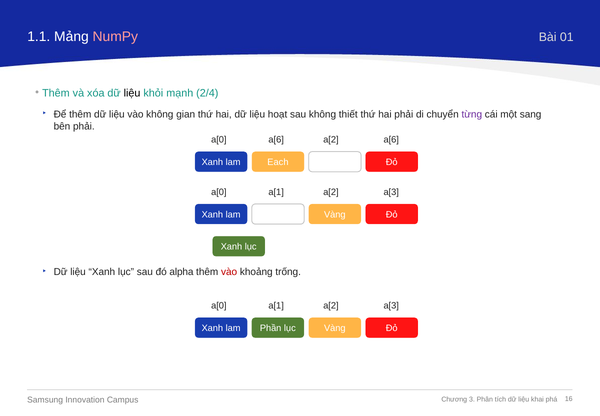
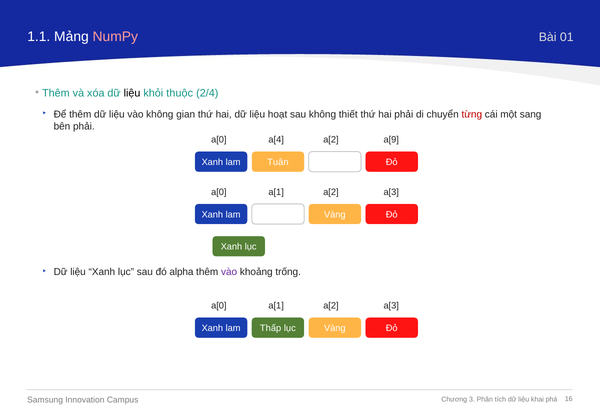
mạnh: mạnh -> thuộc
từng colour: purple -> red
a[0 a[6: a[6 -> a[4
a[6 at (391, 140): a[6 -> a[9
Each: Each -> Tuân
vào at (229, 271) colour: red -> purple
Phần: Phần -> Thấp
